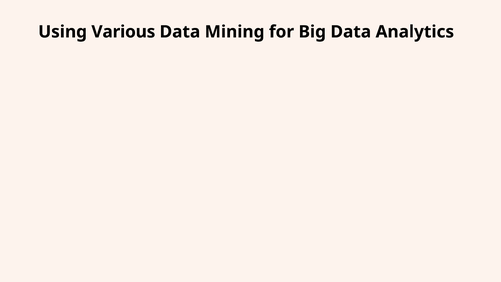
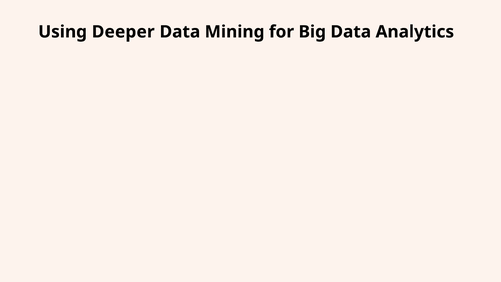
Various: Various -> Deeper
